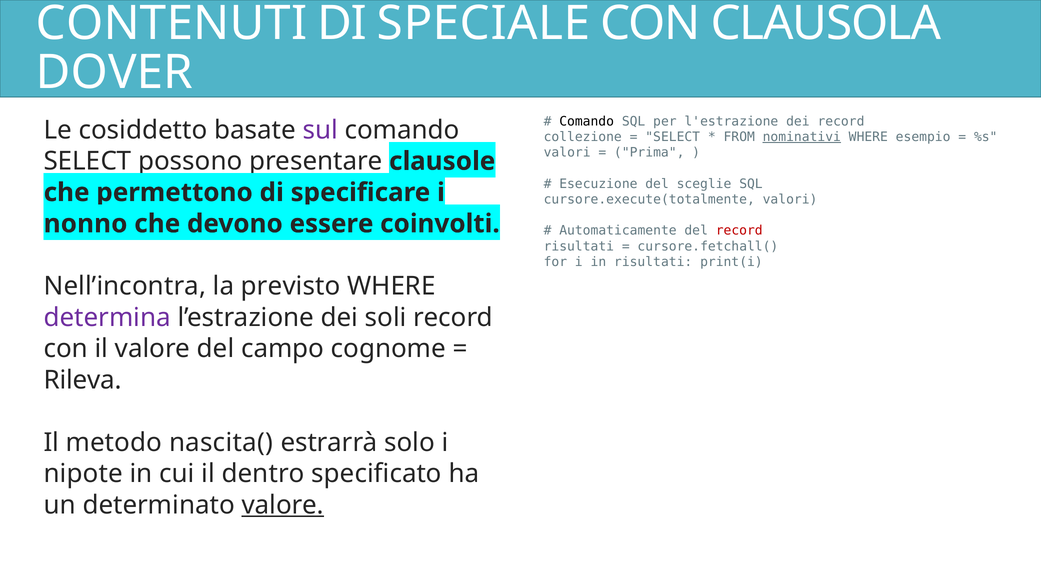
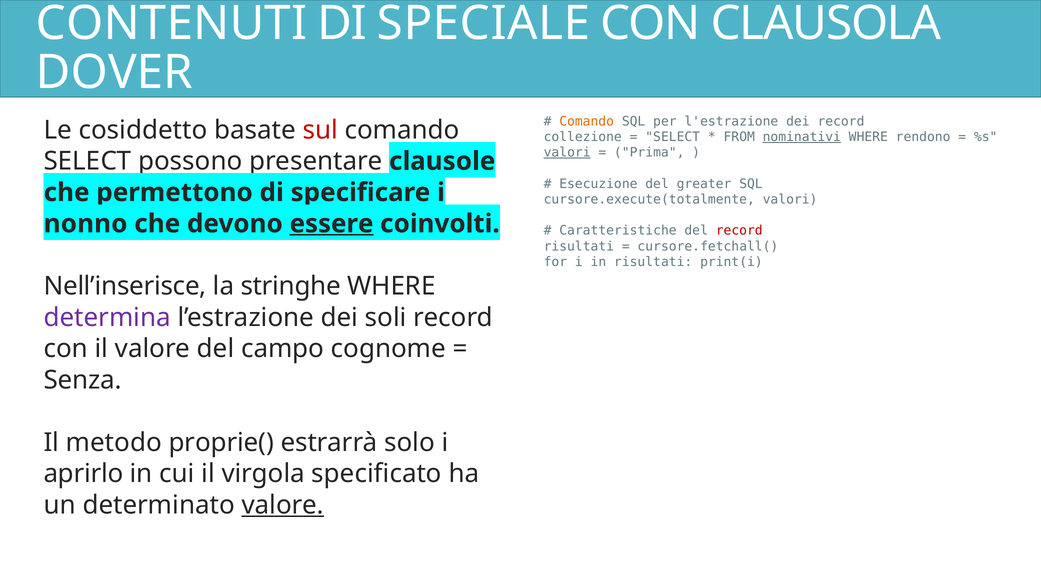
Comando at (587, 121) colour: black -> orange
sul colour: purple -> red
esempio: esempio -> rendono
valori at (567, 152) underline: none -> present
sceglie: sceglie -> greater
essere underline: none -> present
Automaticamente: Automaticamente -> Caratteristiche
Nell’incontra: Nell’incontra -> Nell’inserisce
previsto: previsto -> stringhe
Rileva: Rileva -> Senza
nascita(: nascita( -> proprie(
nipote: nipote -> aprirlo
dentro: dentro -> virgola
